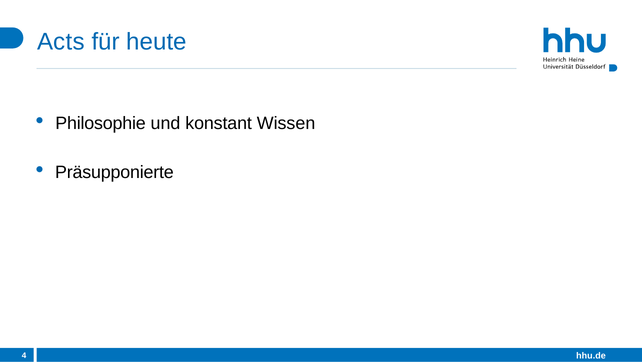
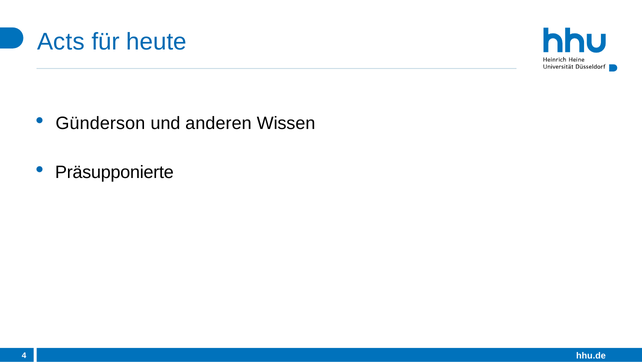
Philosophie: Philosophie -> Günderson
konstant: konstant -> anderen
